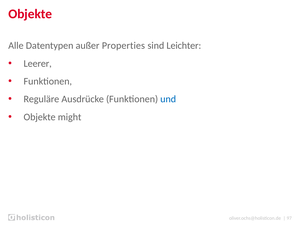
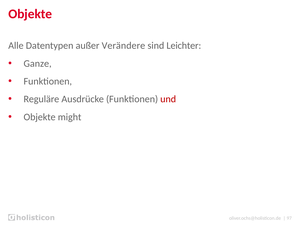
Properties: Properties -> Verändere
Leerer: Leerer -> Ganze
und colour: blue -> red
